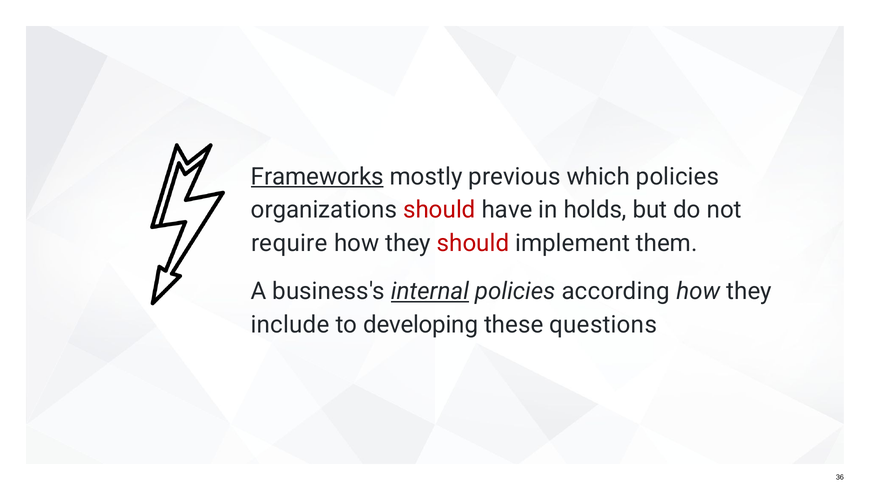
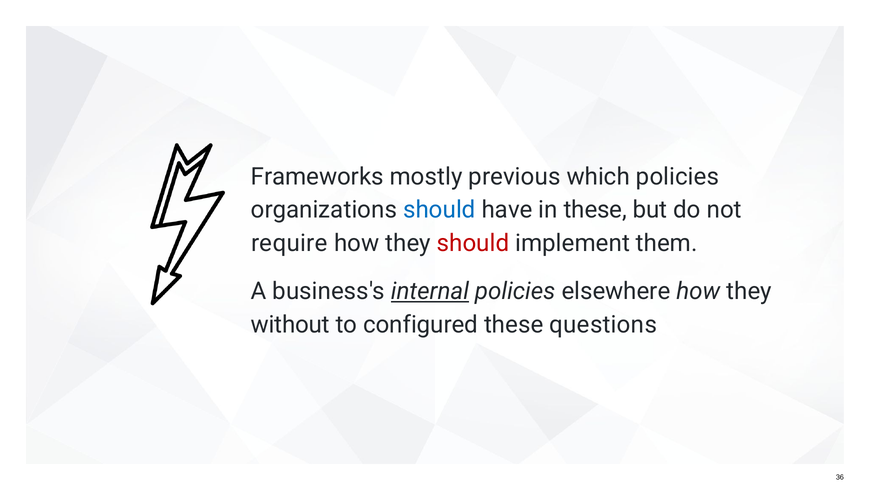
Frameworks underline: present -> none
should at (439, 210) colour: red -> blue
in holds: holds -> these
according: according -> elsewhere
include: include -> without
developing: developing -> configured
